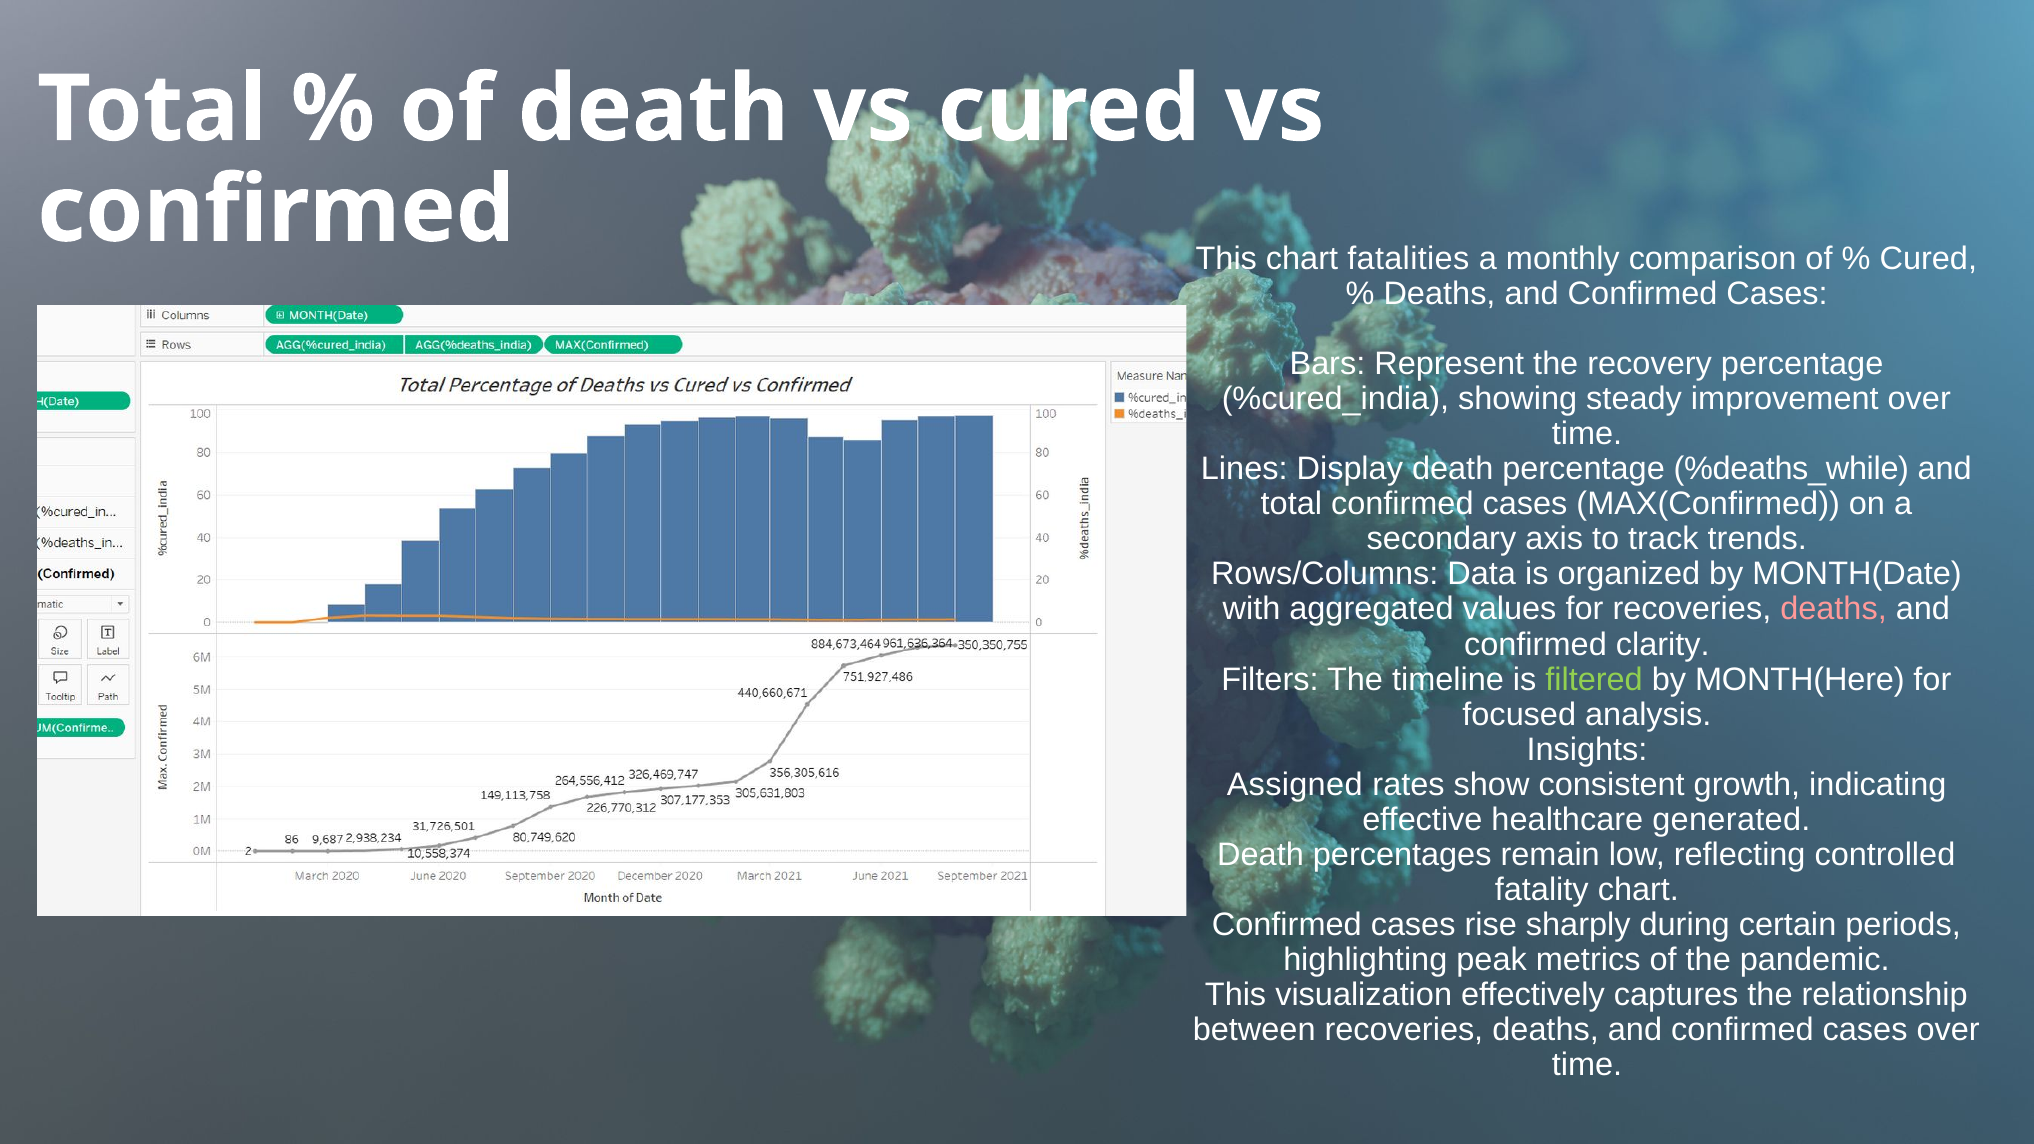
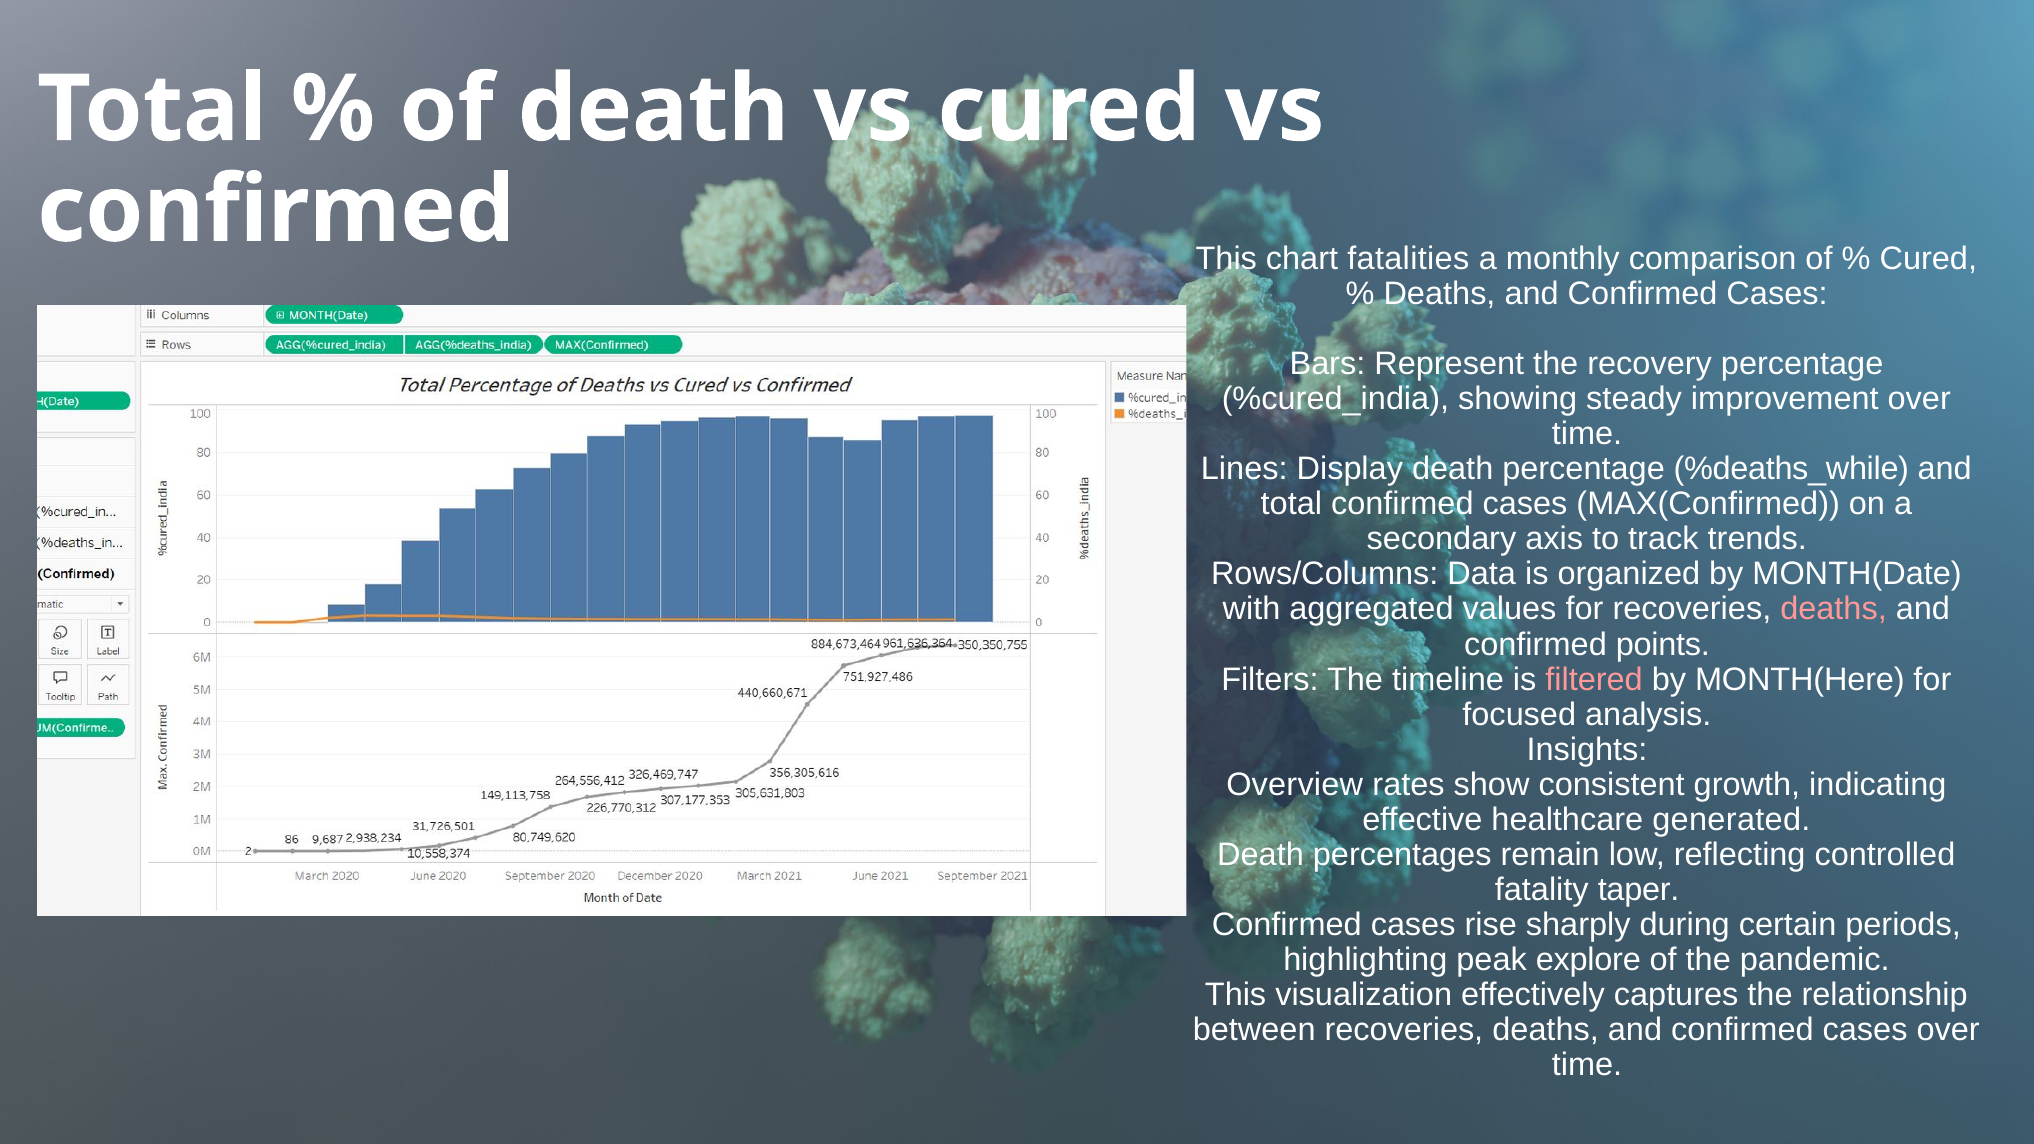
clarity: clarity -> points
filtered colour: light green -> pink
Assigned: Assigned -> Overview
fatality chart: chart -> taper
metrics: metrics -> explore
